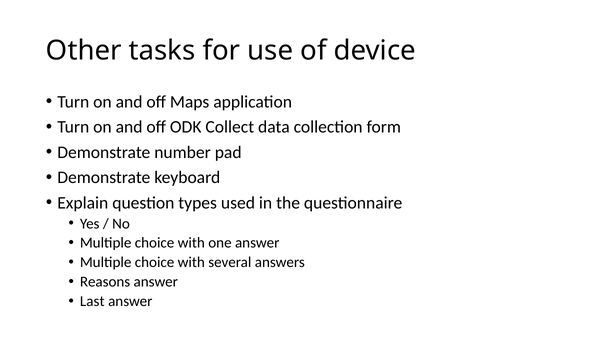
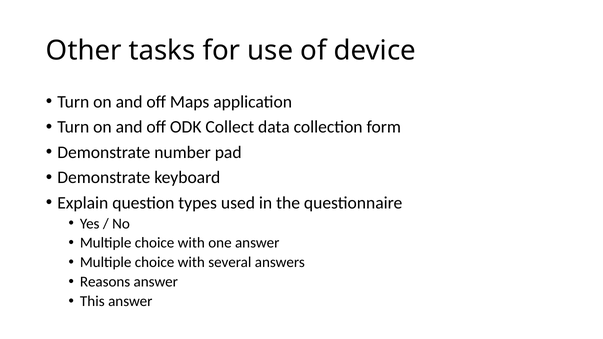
Last: Last -> This
